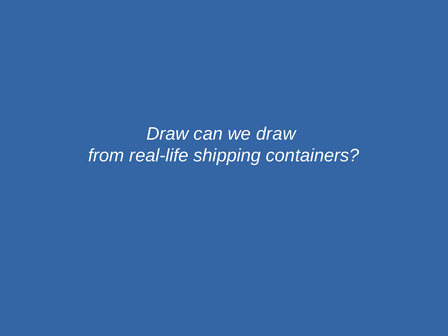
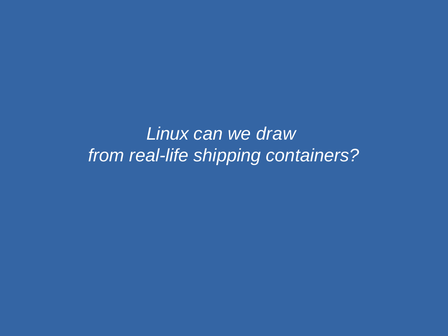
Draw at (168, 134): Draw -> Linux
